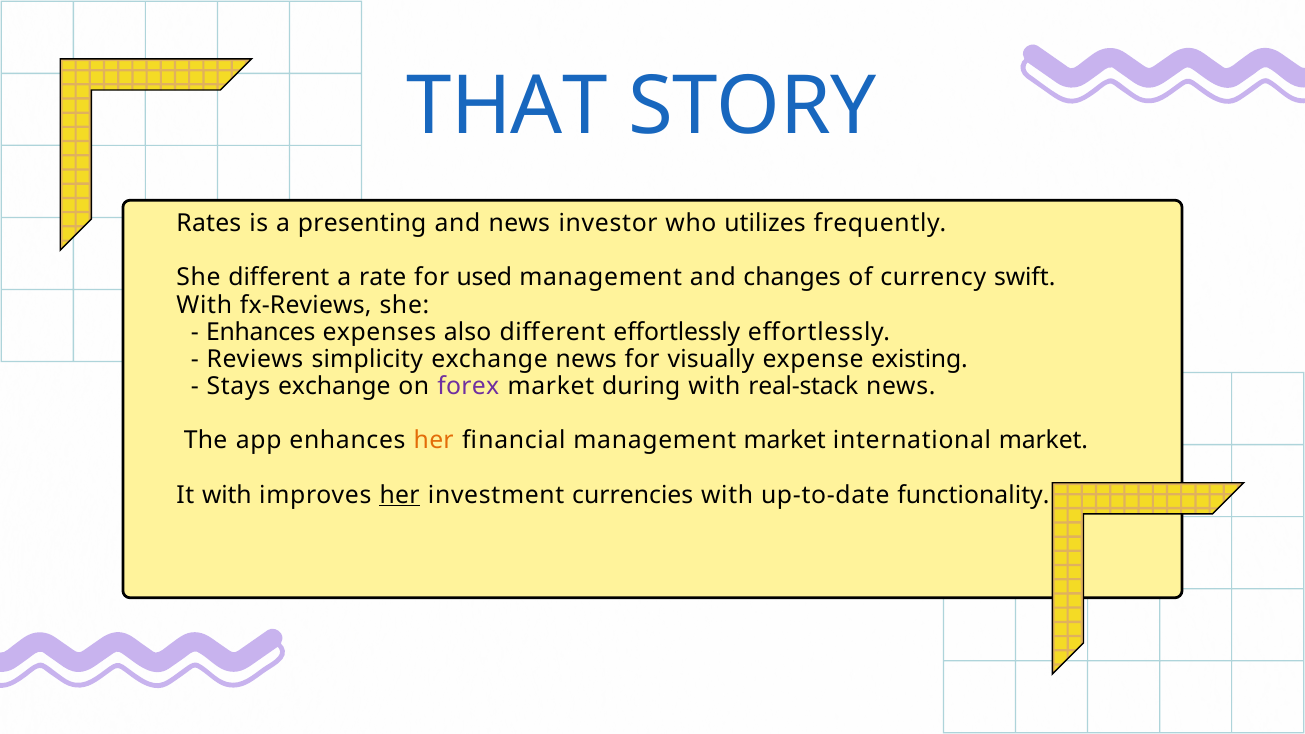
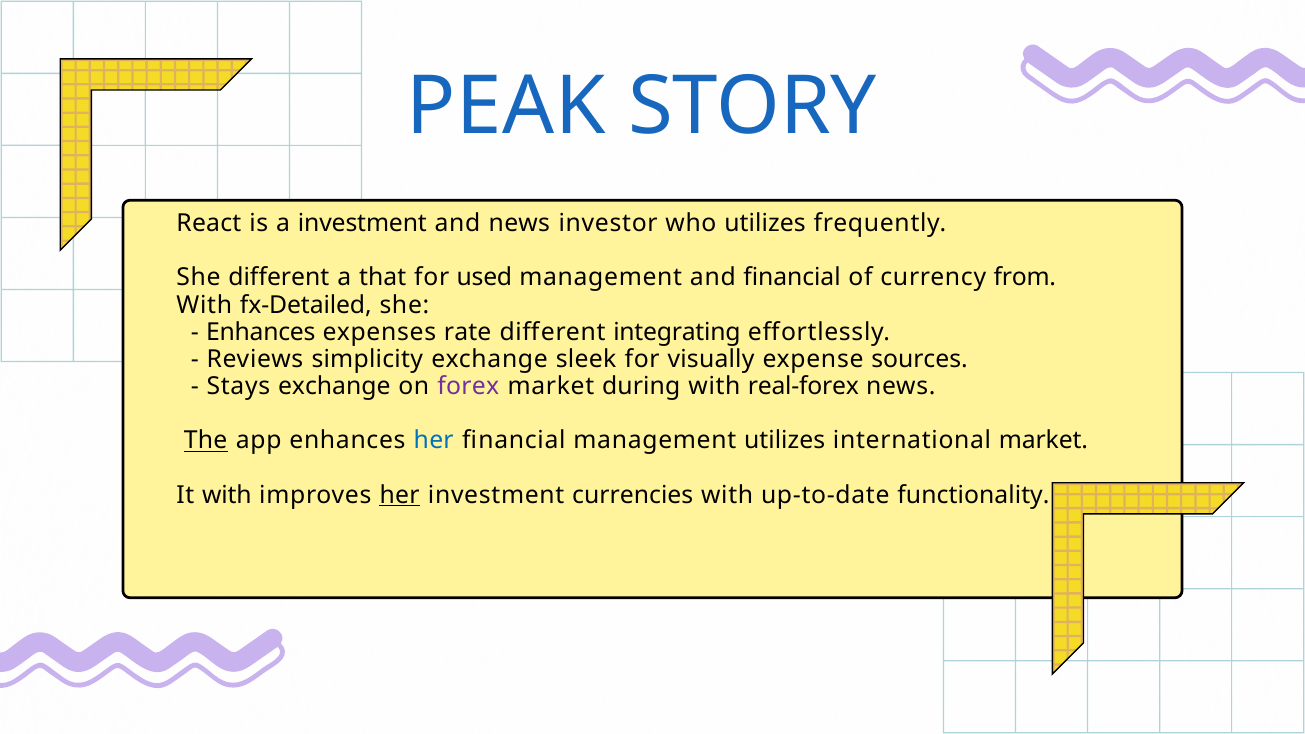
THAT: THAT -> PEAK
Rates: Rates -> React
a presenting: presenting -> investment
rate: rate -> that
and changes: changes -> financial
swift: swift -> from
fx-Reviews: fx-Reviews -> fx-Detailed
also: also -> rate
different effortlessly: effortlessly -> integrating
exchange news: news -> sleek
existing: existing -> sources
real-stack: real-stack -> real-forex
The underline: none -> present
her at (434, 441) colour: orange -> blue
management market: market -> utilizes
